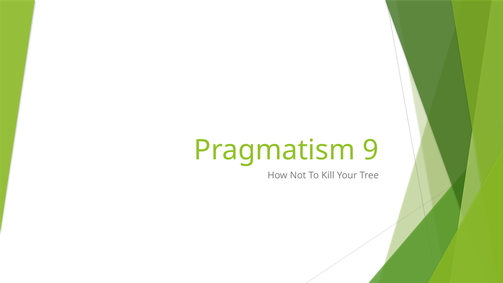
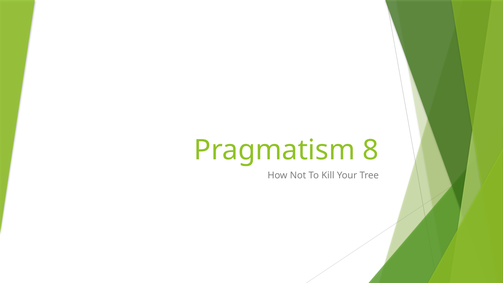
9: 9 -> 8
